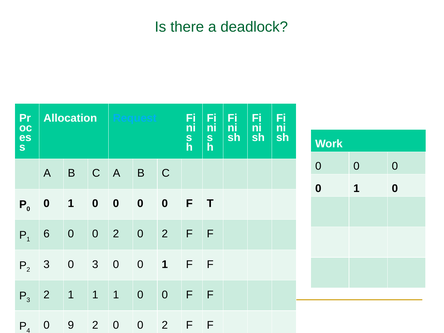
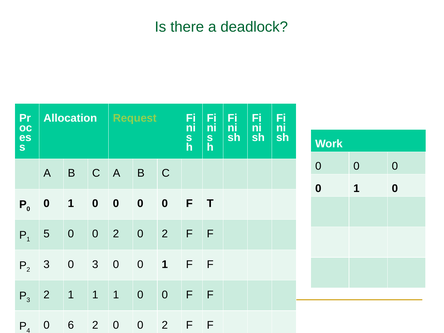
Request colour: light blue -> light green
6: 6 -> 5
9: 9 -> 6
